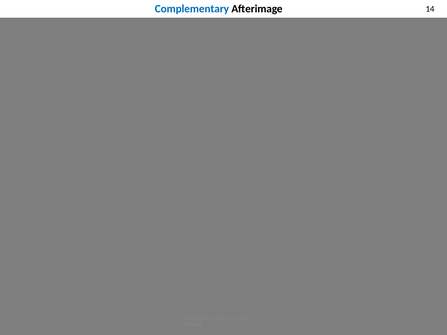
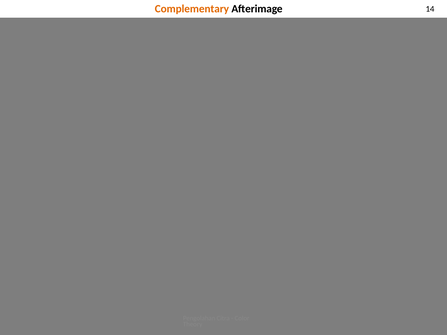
Complementary colour: blue -> orange
